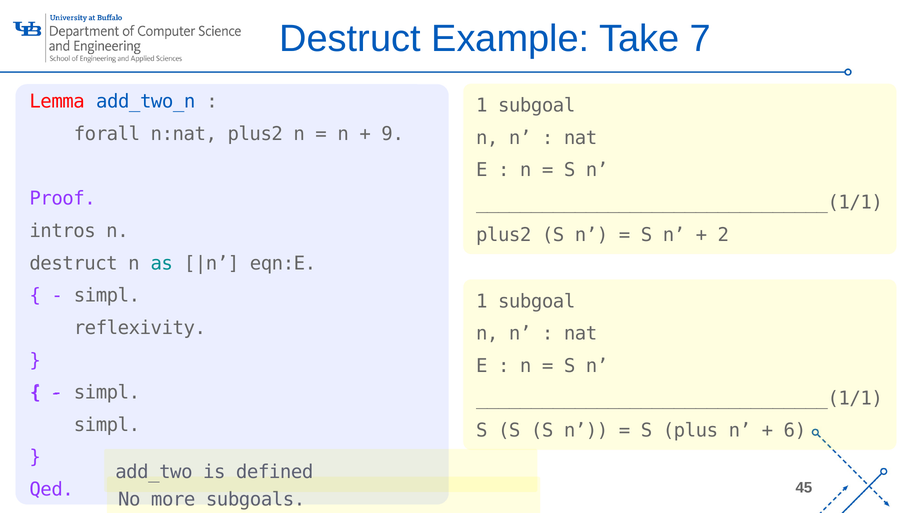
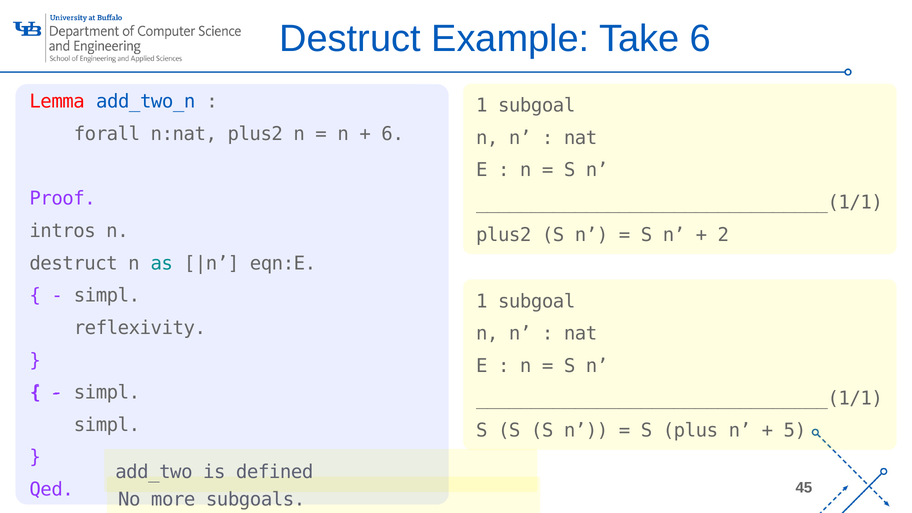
Take 7: 7 -> 6
9 at (393, 134): 9 -> 6
6: 6 -> 5
